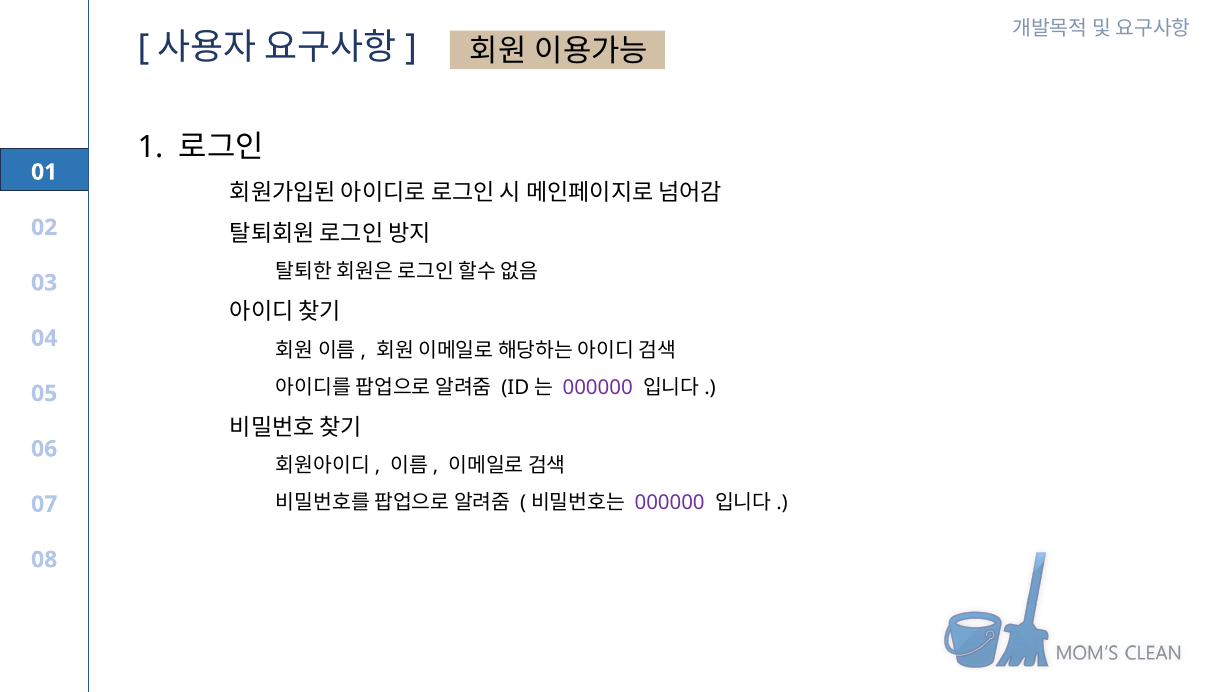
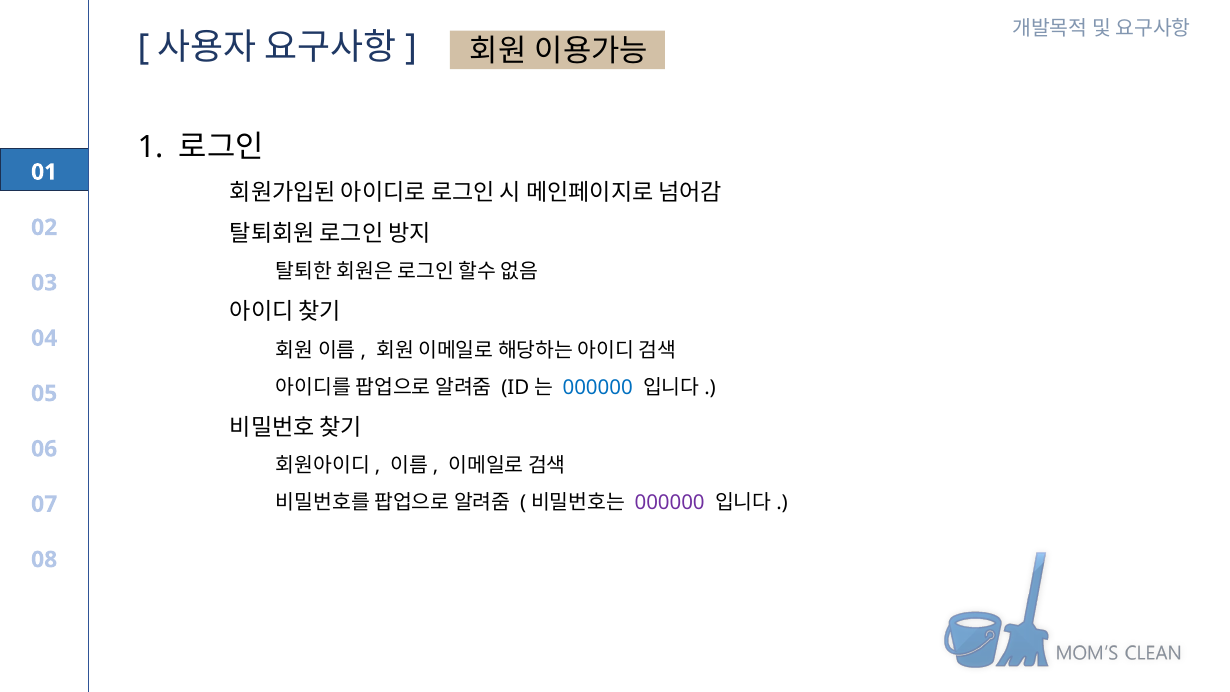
000000 at (598, 387) colour: purple -> blue
